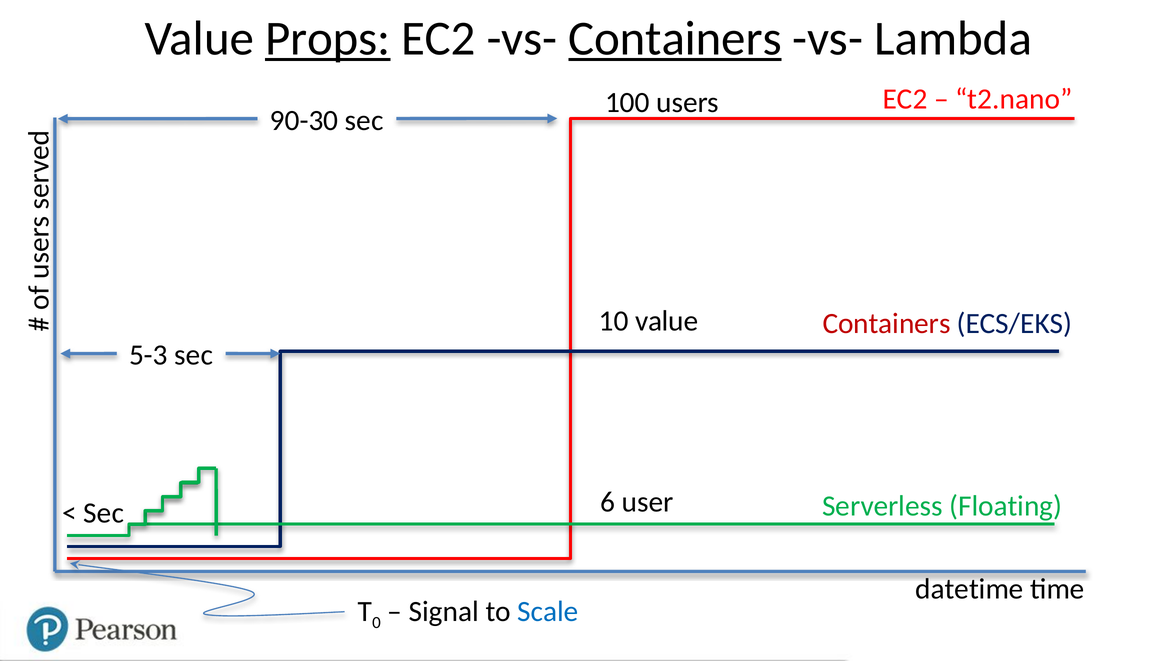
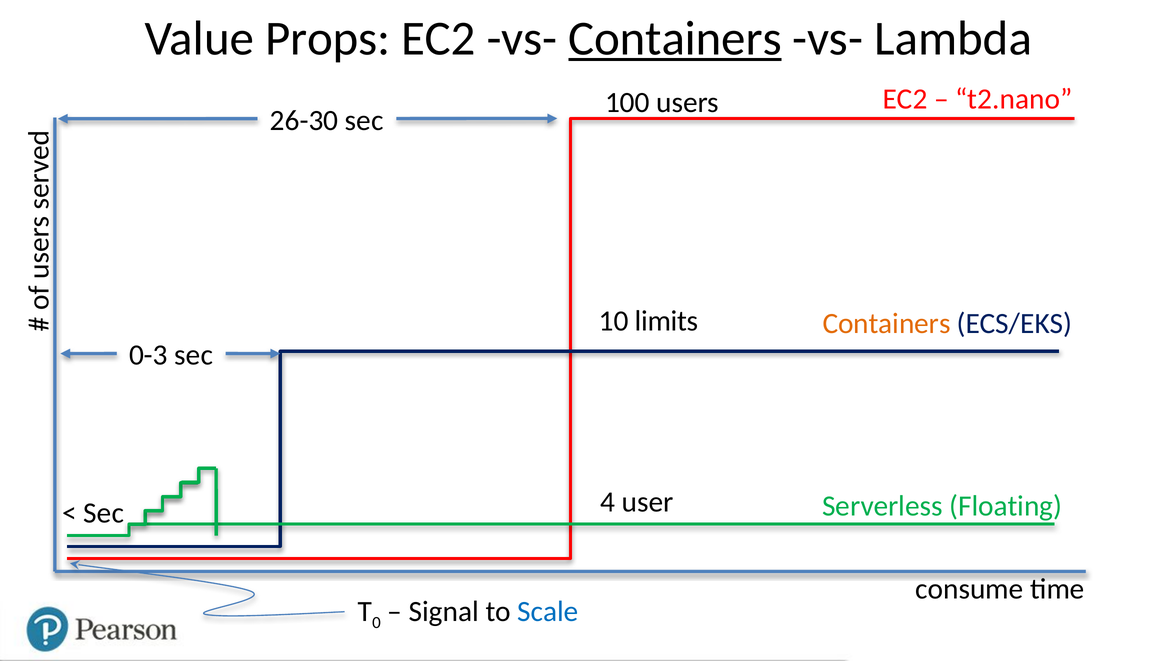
Props underline: present -> none
90-30: 90-30 -> 26-30
10 value: value -> limits
Containers at (887, 324) colour: red -> orange
5-3: 5-3 -> 0-3
6: 6 -> 4
datetime: datetime -> consume
